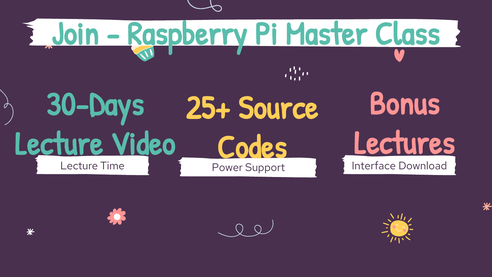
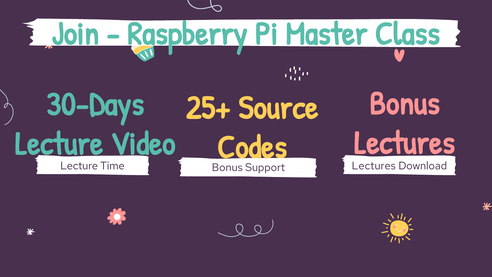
Interface at (374, 166): Interface -> Lectures
Power at (227, 167): Power -> Bonus
